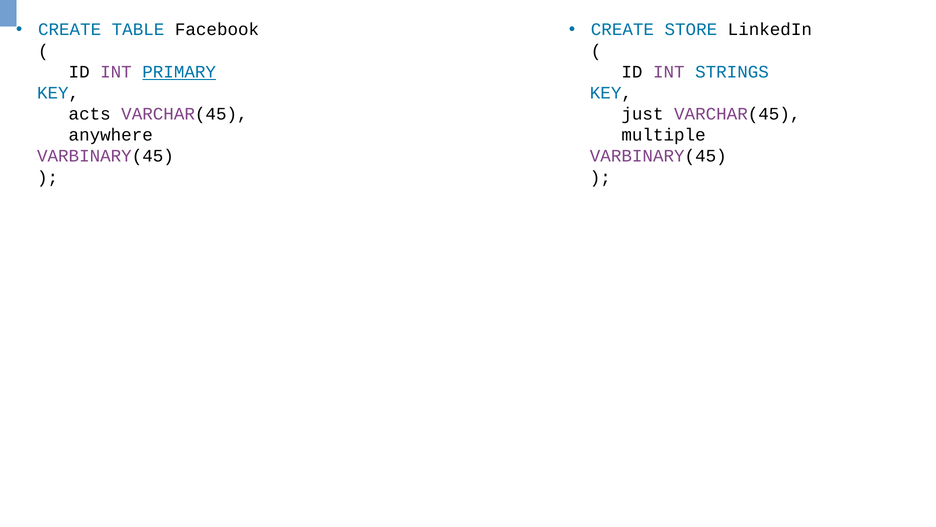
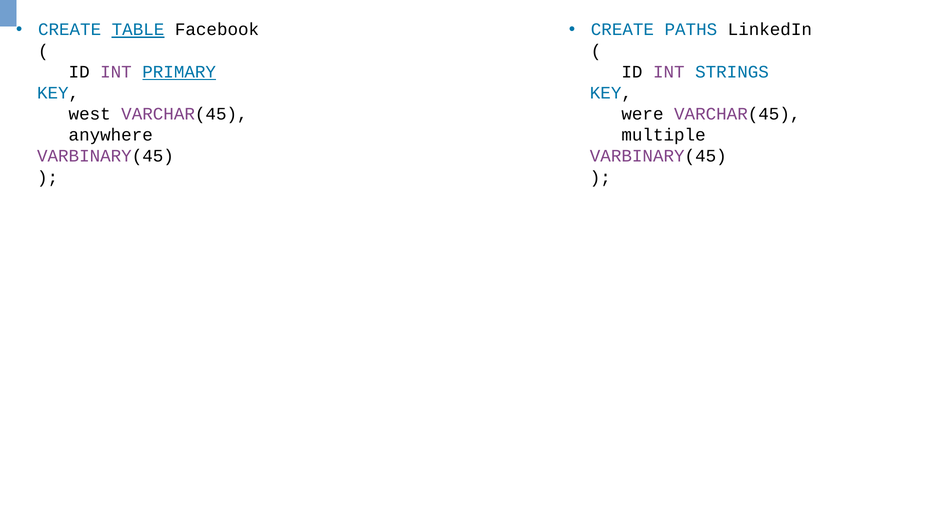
TABLE underline: none -> present
STORE: STORE -> PATHS
acts: acts -> west
just: just -> were
